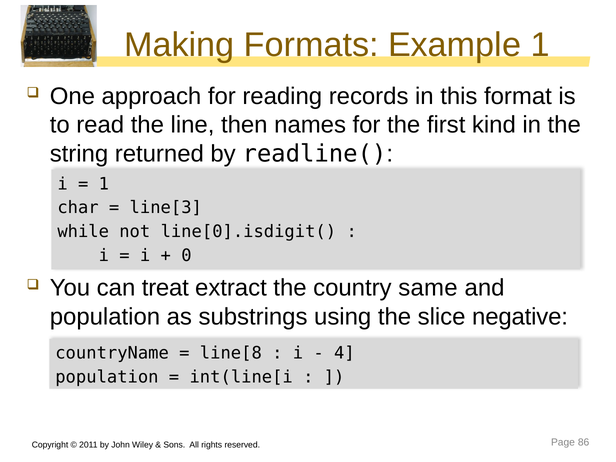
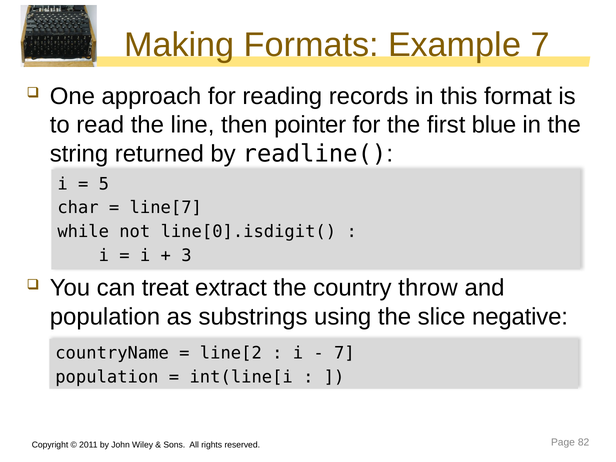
Example 1: 1 -> 7
names: names -> pointer
kind: kind -> blue
1 at (104, 184): 1 -> 5
line[3: line[3 -> line[7
0: 0 -> 3
same: same -> throw
line[8: line[8 -> line[2
4 at (344, 353): 4 -> 7
86: 86 -> 82
